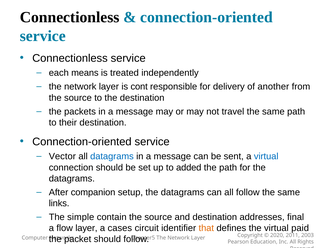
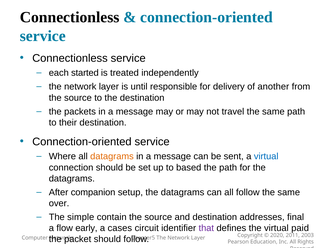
means: means -> started
cont: cont -> until
Vector: Vector -> Where
datagrams at (112, 157) colour: blue -> orange
added: added -> based
links: links -> over
flow layer: layer -> early
that colour: orange -> purple
